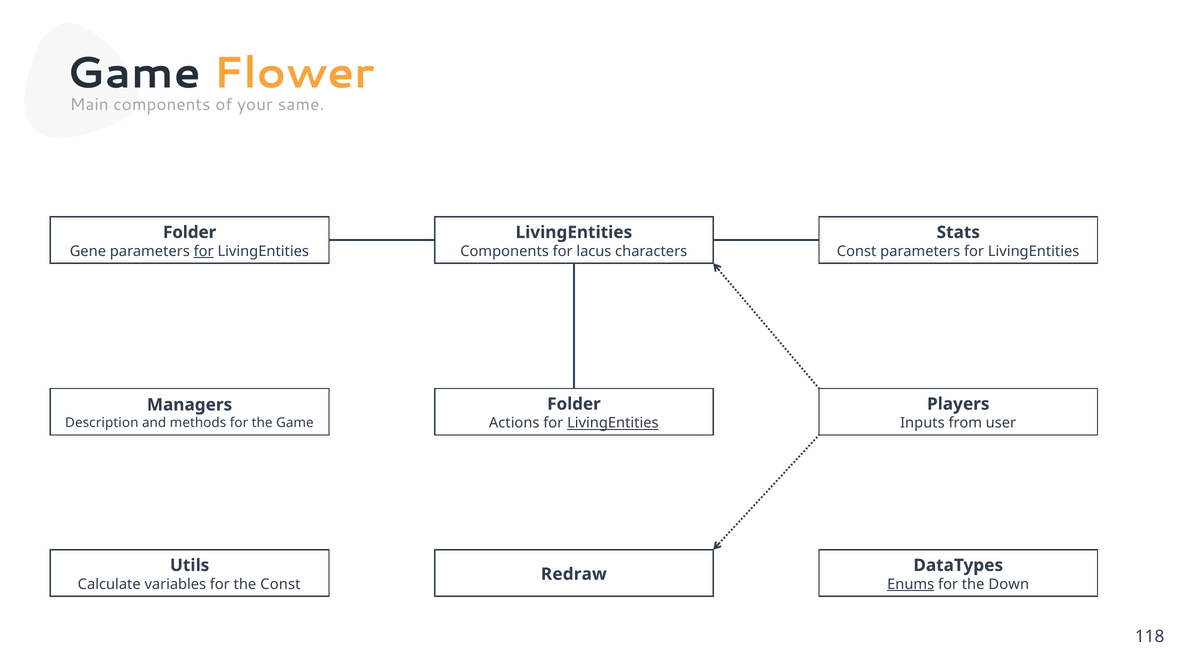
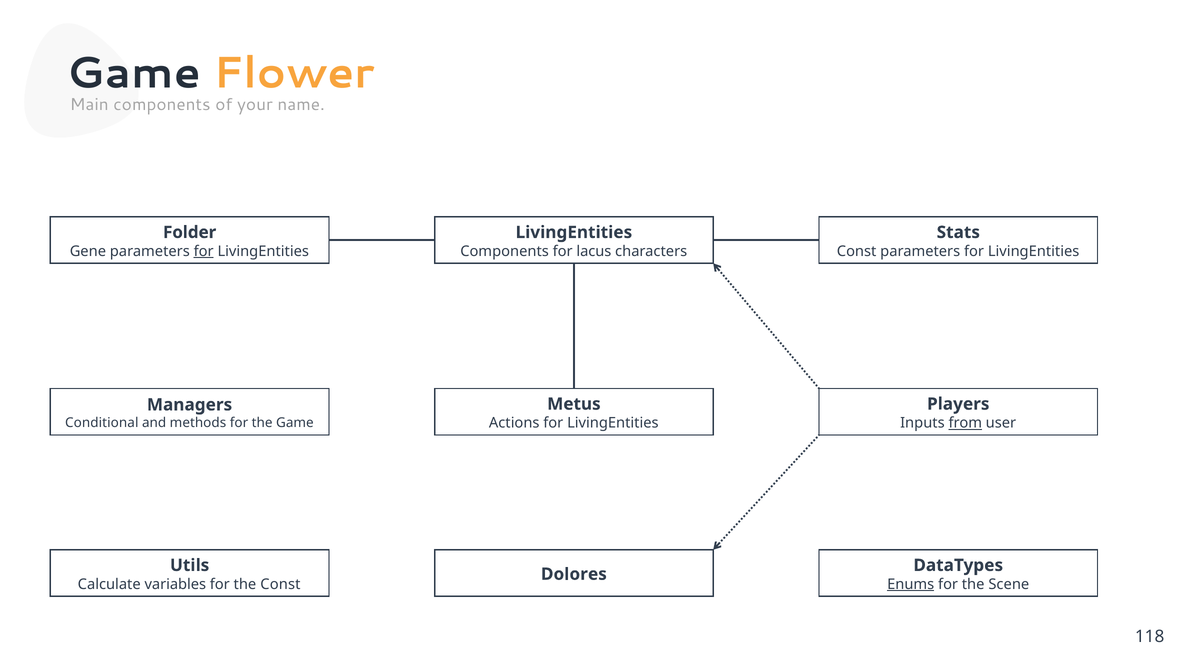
same: same -> name
Folder at (574, 404): Folder -> Metus
LivingEntities at (613, 423) underline: present -> none
from underline: none -> present
Description: Description -> Conditional
Redraw: Redraw -> Dolores
Down: Down -> Scene
